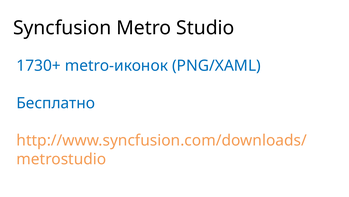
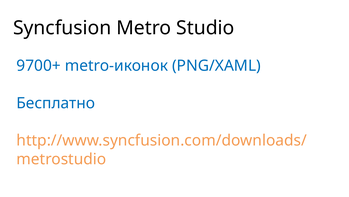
1730+: 1730+ -> 9700+
